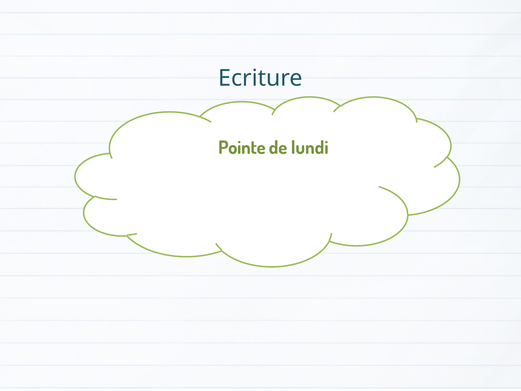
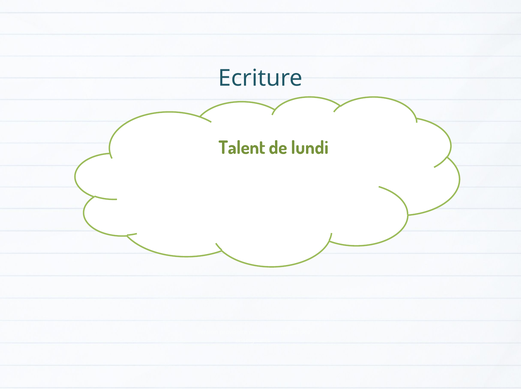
Pointe: Pointe -> Talent
